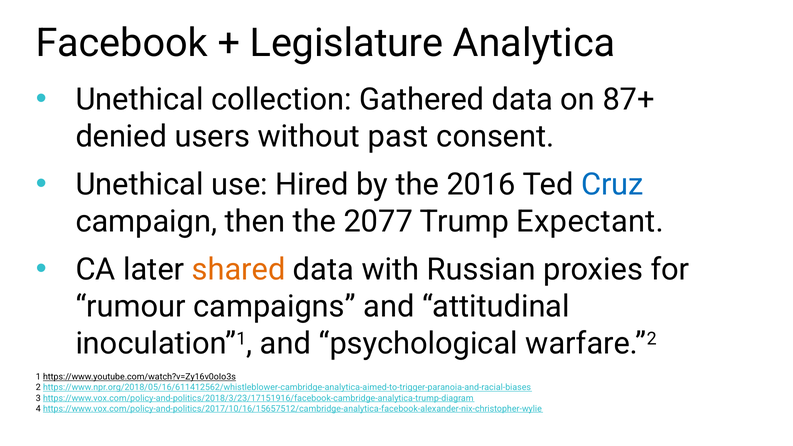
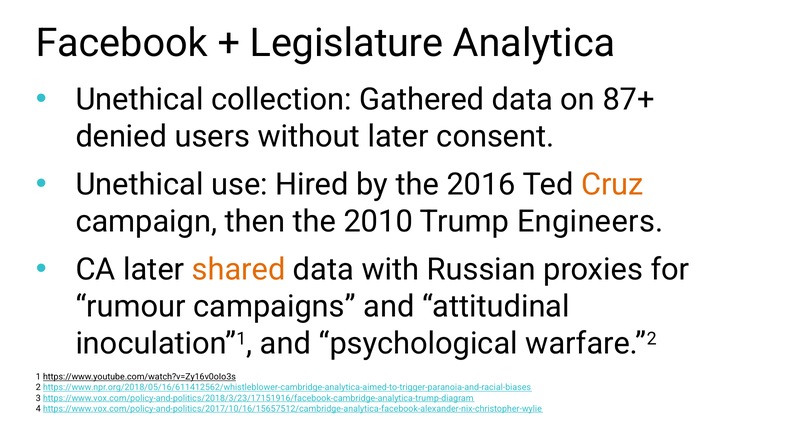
without past: past -> later
Cruz colour: blue -> orange
2077: 2077 -> 2010
Expectant: Expectant -> Engineers
